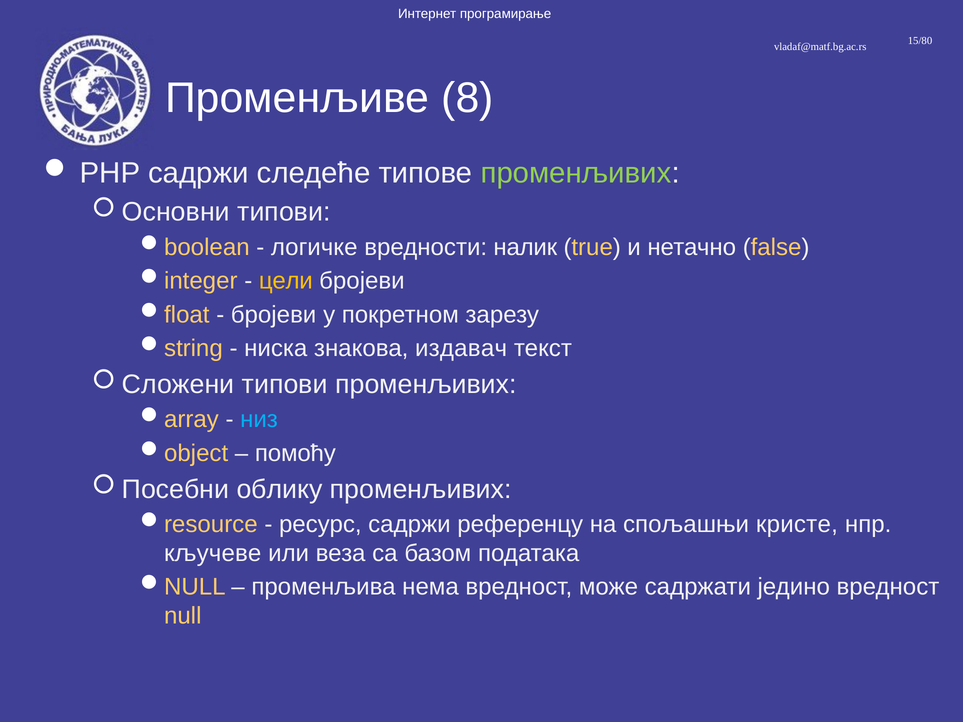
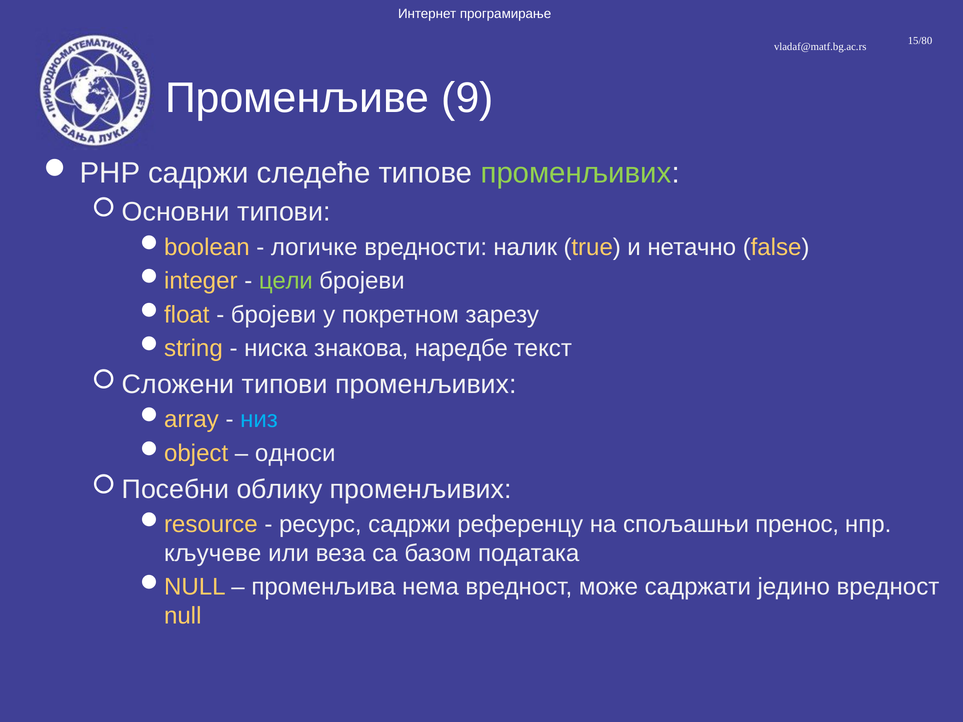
8: 8 -> 9
цели colour: yellow -> light green
издавач: издавач -> наредбе
помоћу: помоћу -> односи
кристе: кристе -> пренос
